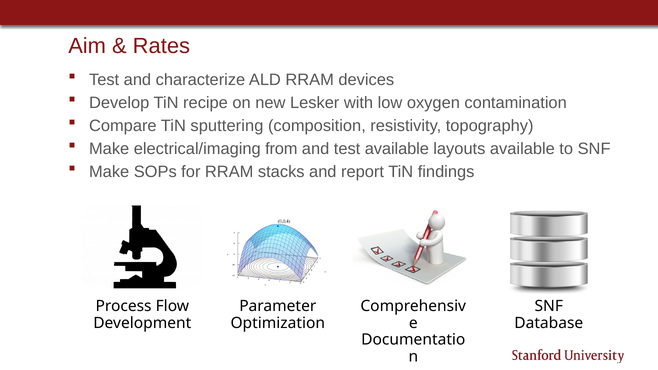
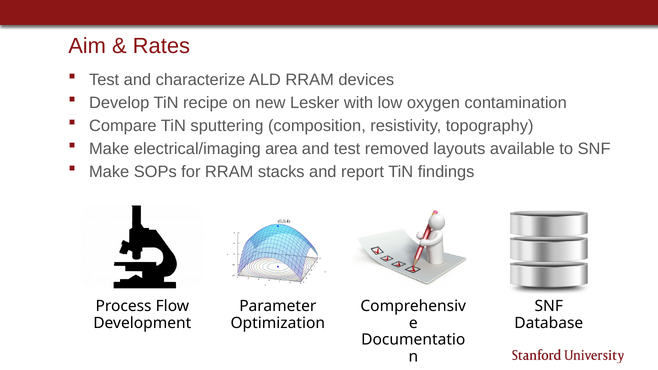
from: from -> area
test available: available -> removed
